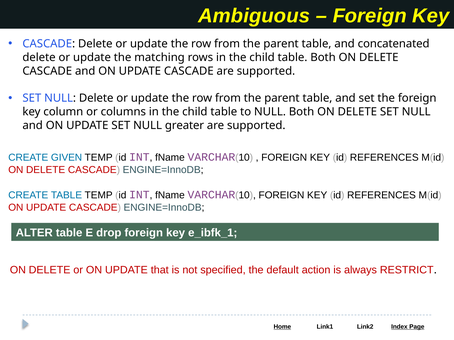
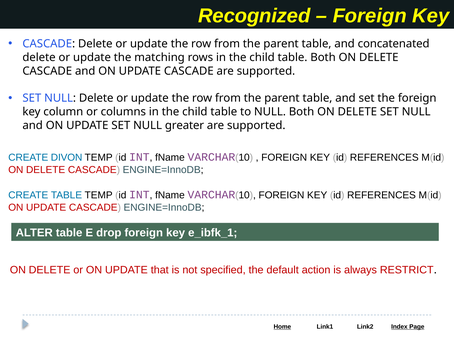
Ambiguous: Ambiguous -> Recognized
GIVEN: GIVEN -> DIVON
